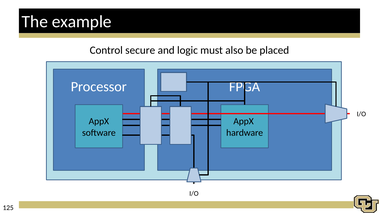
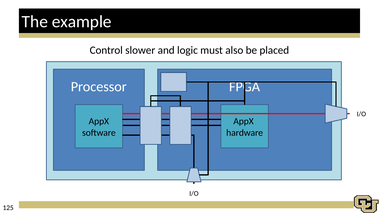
secure: secure -> slower
